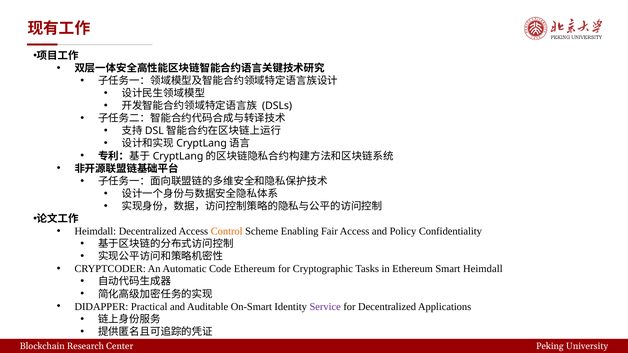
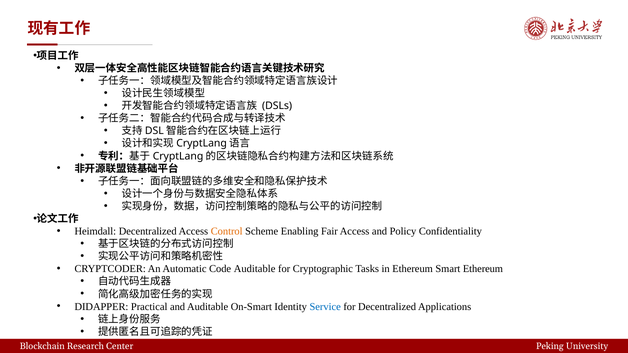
Code Ethereum: Ethereum -> Auditable
Smart Heimdall: Heimdall -> Ethereum
Service colour: purple -> blue
